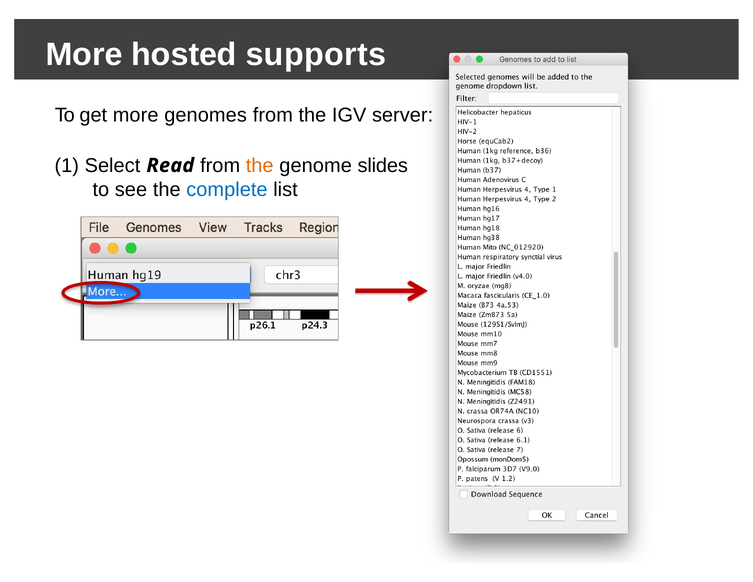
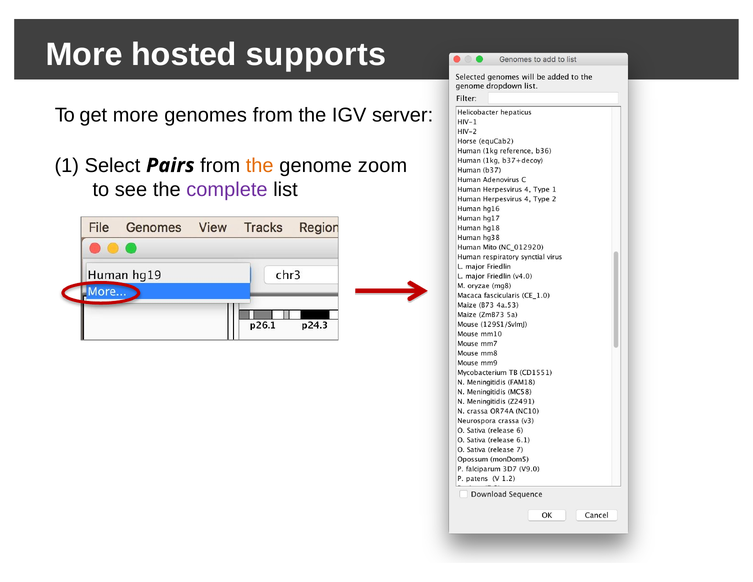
Read: Read -> Pairs
slides: slides -> zoom
complete colour: blue -> purple
